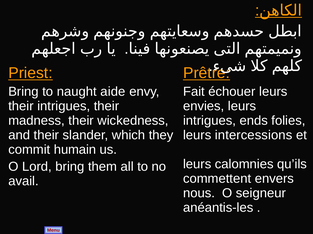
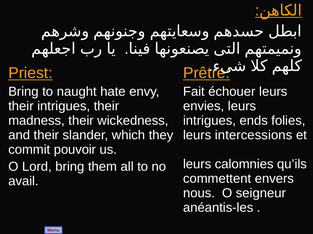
aide: aide -> hate
humain: humain -> pouvoir
